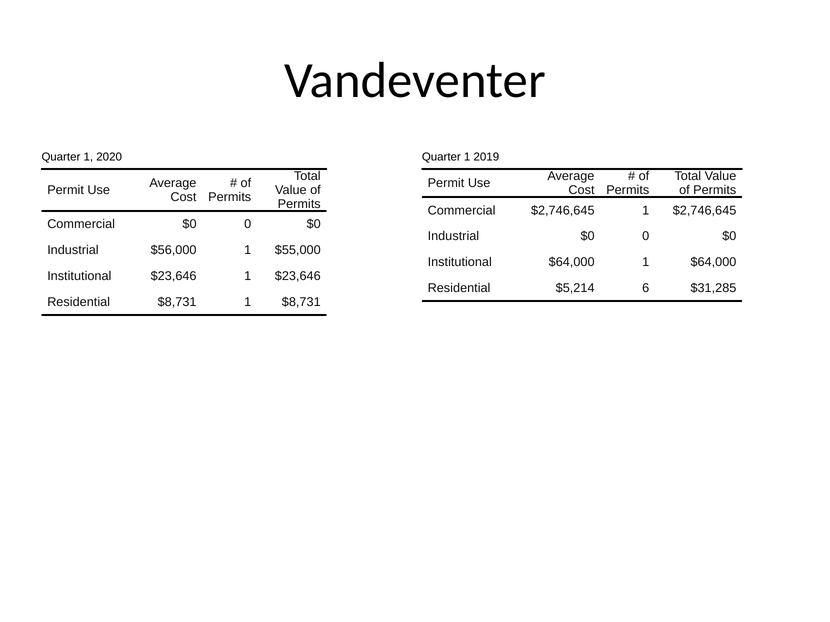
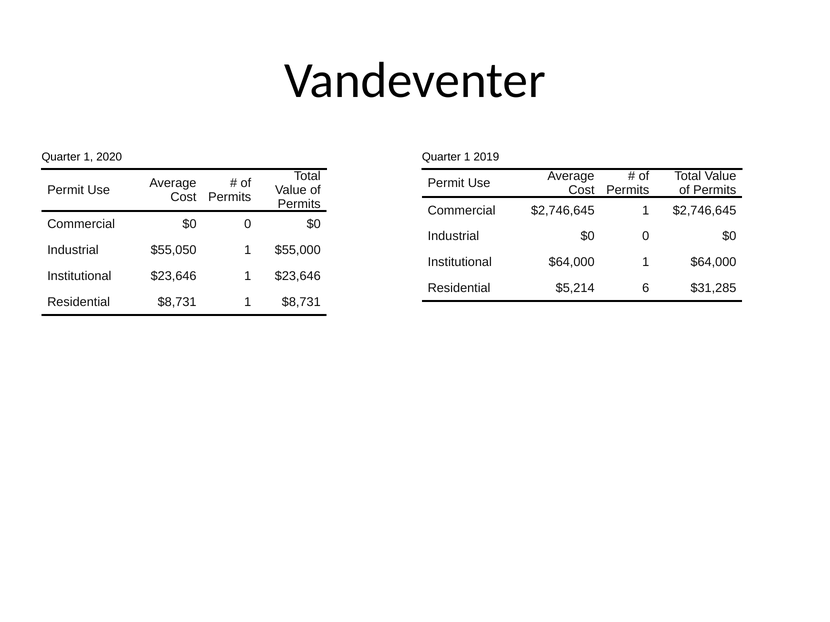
$56,000: $56,000 -> $55,050
